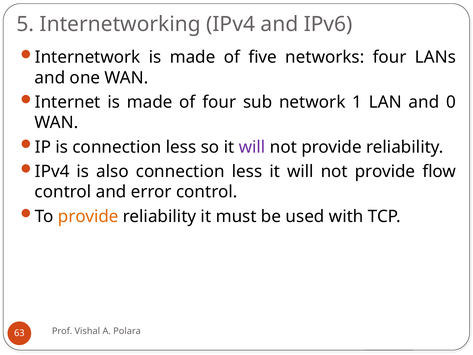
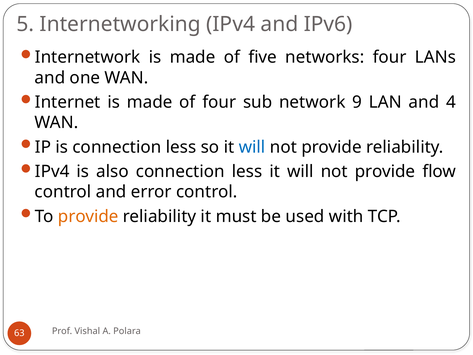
1: 1 -> 9
0: 0 -> 4
will at (252, 147) colour: purple -> blue
